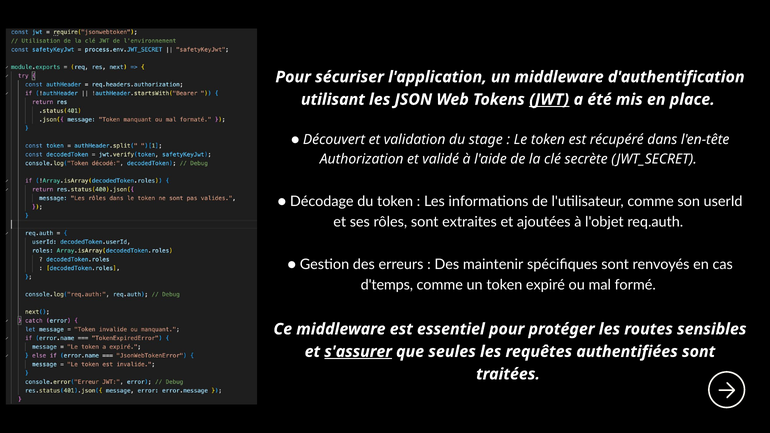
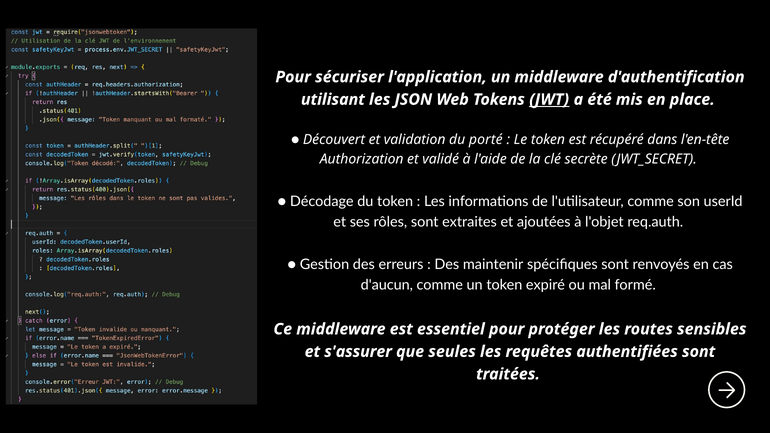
stage: stage -> porté
d'temps: d'temps -> d'aucun
s'assurer underline: present -> none
